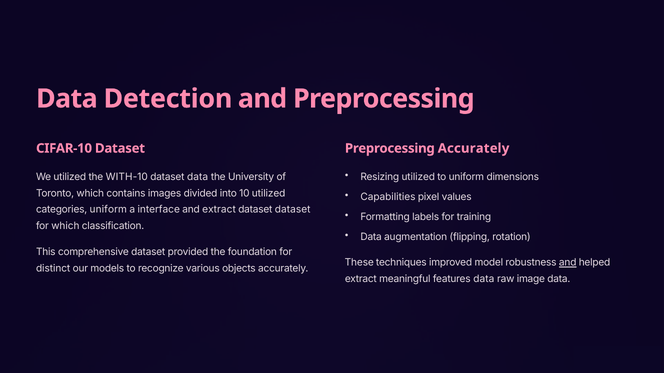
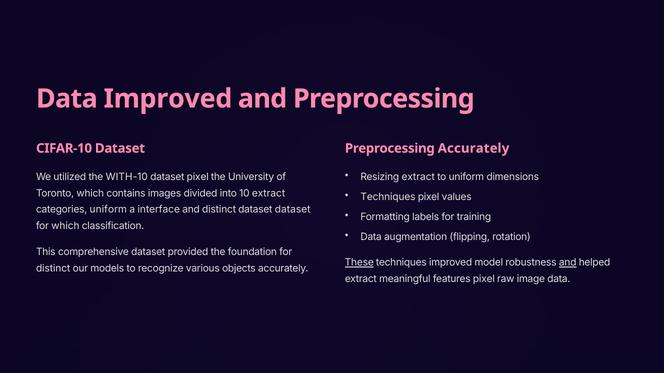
Data Detection: Detection -> Improved
Resizing utilized: utilized -> extract
dataset data: data -> pixel
10 utilized: utilized -> extract
Capabilities at (388, 197): Capabilities -> Techniques
and extract: extract -> distinct
These underline: none -> present
features data: data -> pixel
